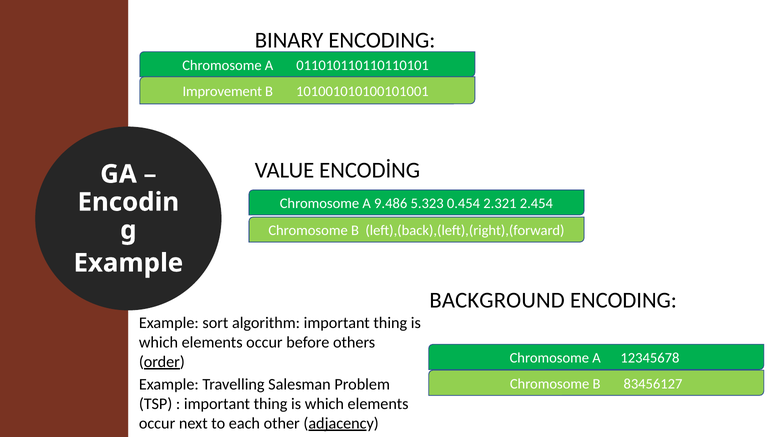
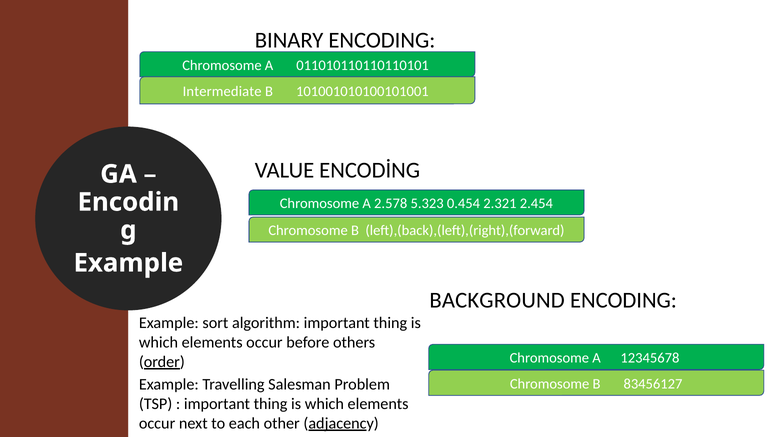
Improvement: Improvement -> Intermediate
9.486: 9.486 -> 2.578
